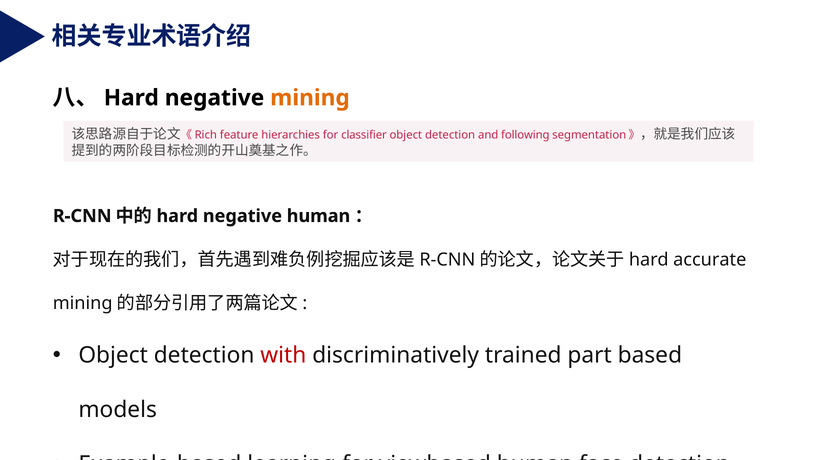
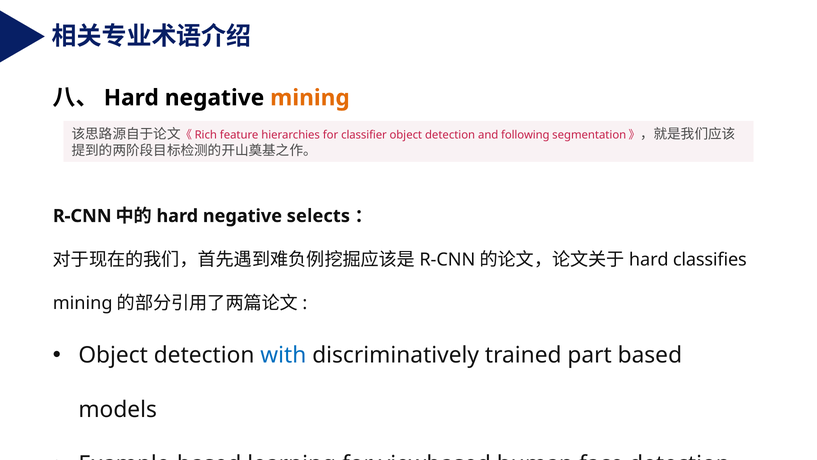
negative human: human -> selects
accurate: accurate -> classifies
with colour: red -> blue
